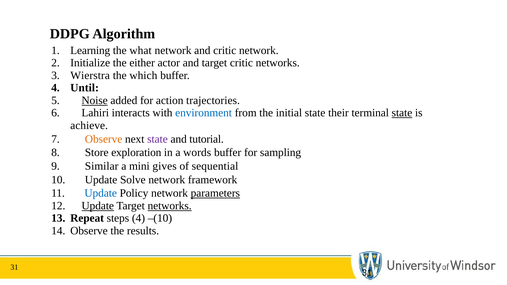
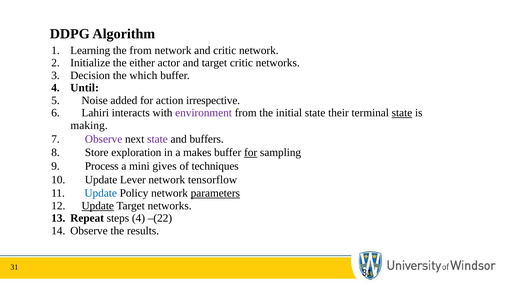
the what: what -> from
Wierstra: Wierstra -> Decision
Noise underline: present -> none
trajectories: trajectories -> irrespective
environment colour: blue -> purple
achieve: achieve -> making
Observe at (104, 139) colour: orange -> purple
tutorial: tutorial -> buffers
words: words -> makes
for at (251, 153) underline: none -> present
Similar: Similar -> Process
sequential: sequential -> techniques
Solve: Solve -> Lever
framework: framework -> tensorflow
networks at (170, 206) underline: present -> none
–(10: –(10 -> –(22
